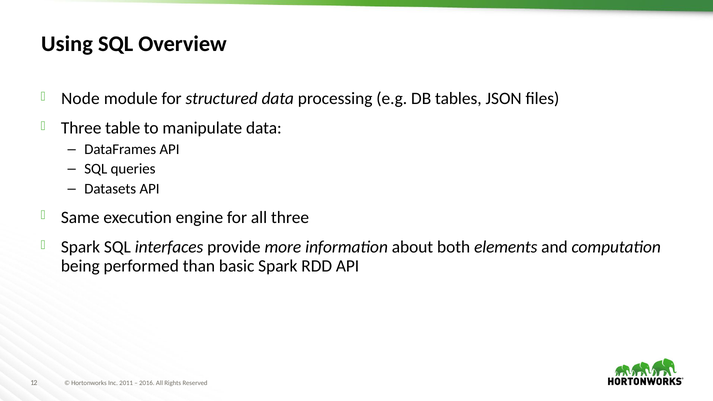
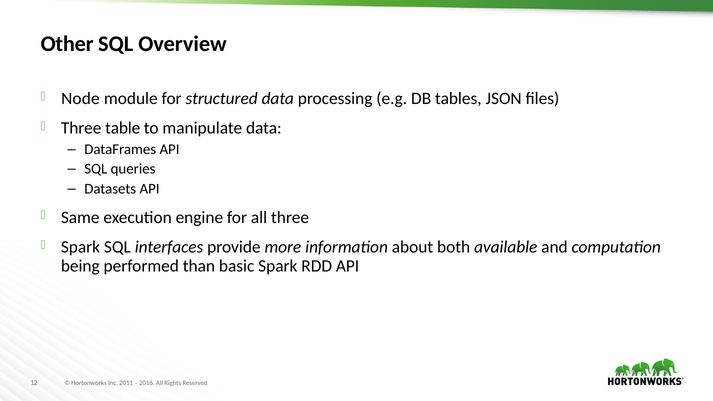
Using: Using -> Other
elements: elements -> available
